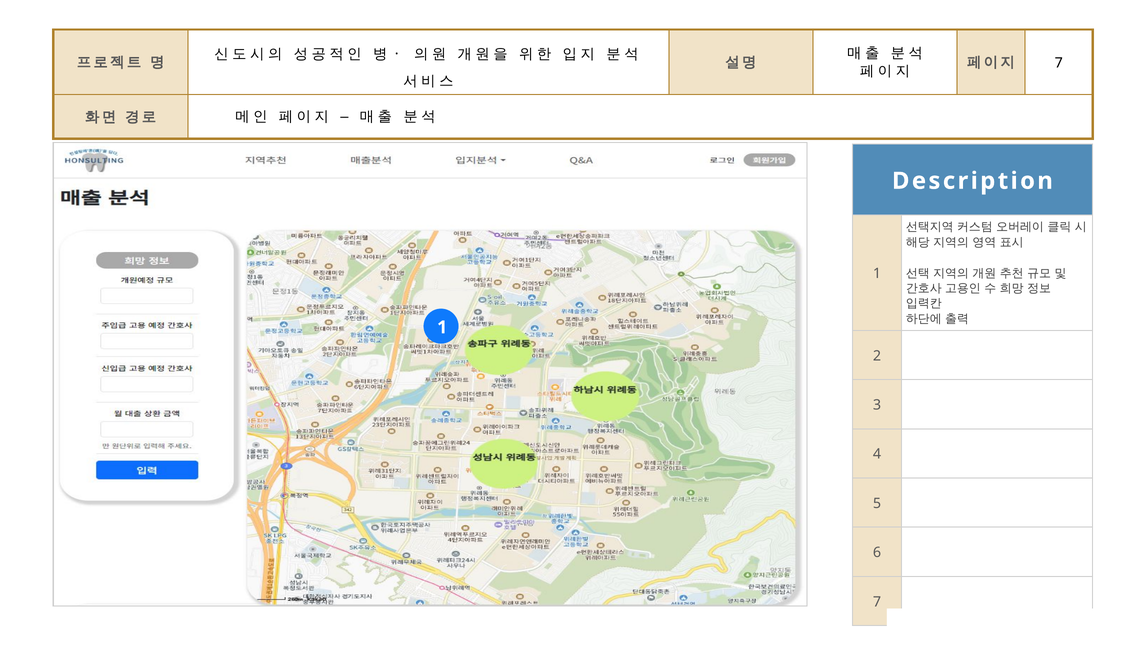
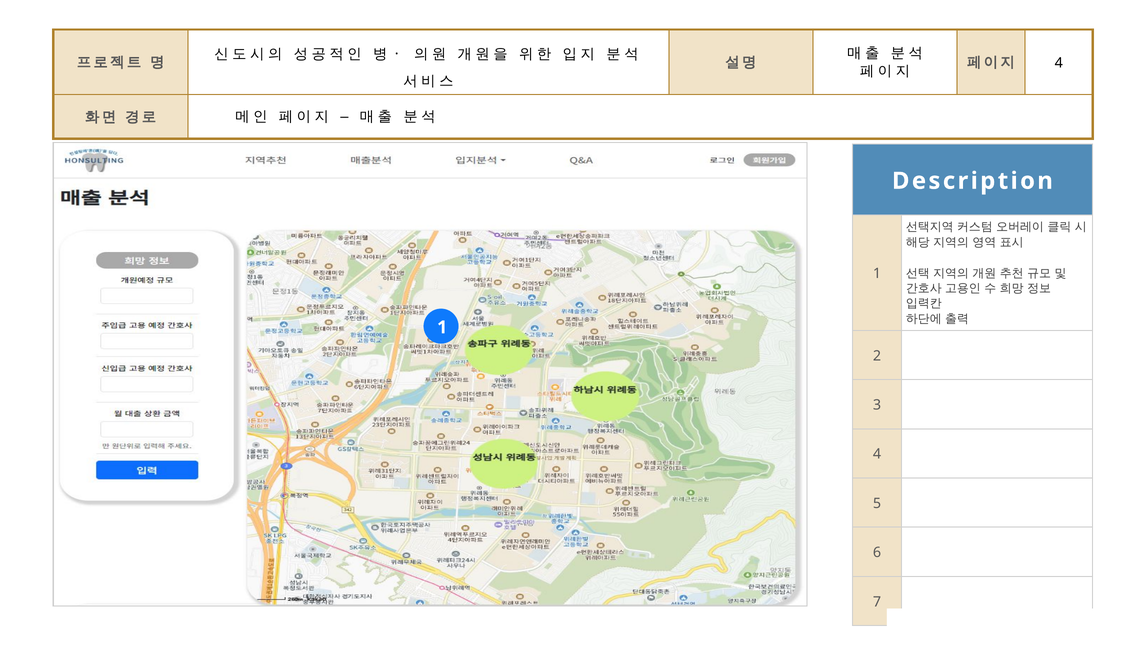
7 at (1059, 63): 7 -> 4
